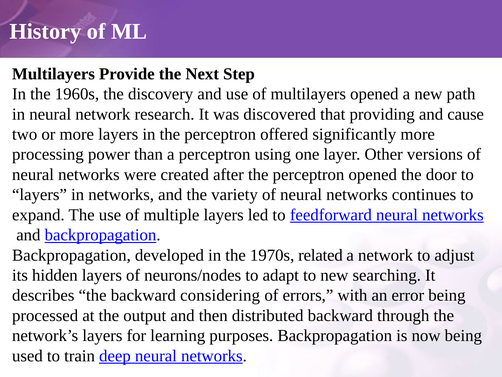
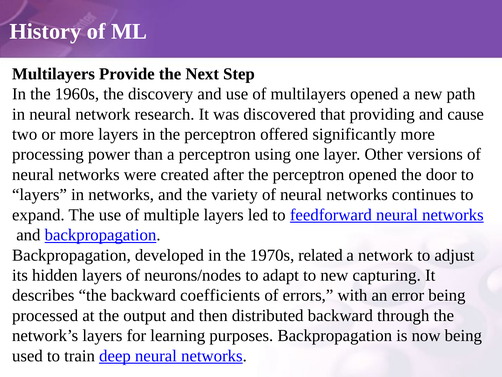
searching: searching -> capturing
considering: considering -> coefficients
